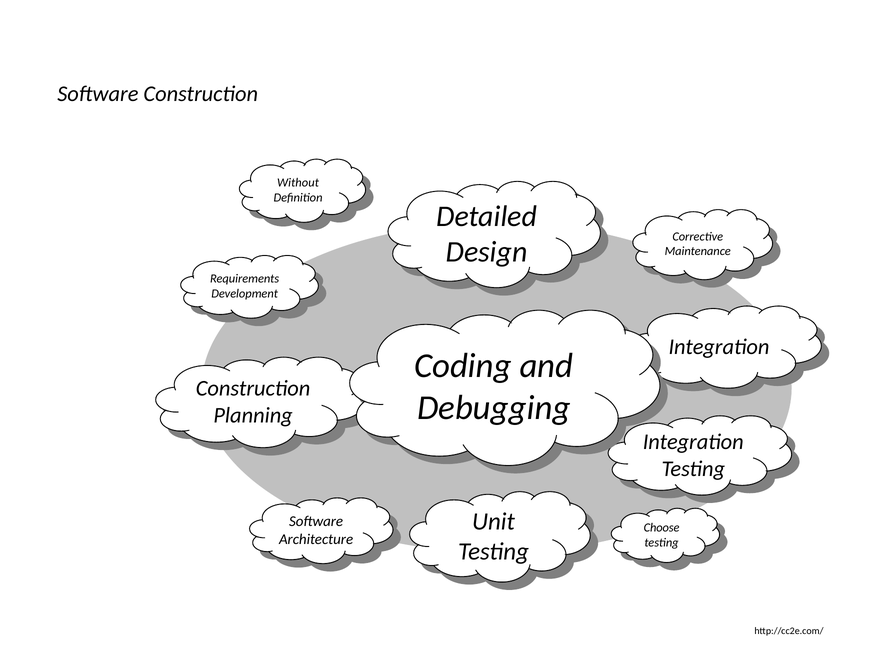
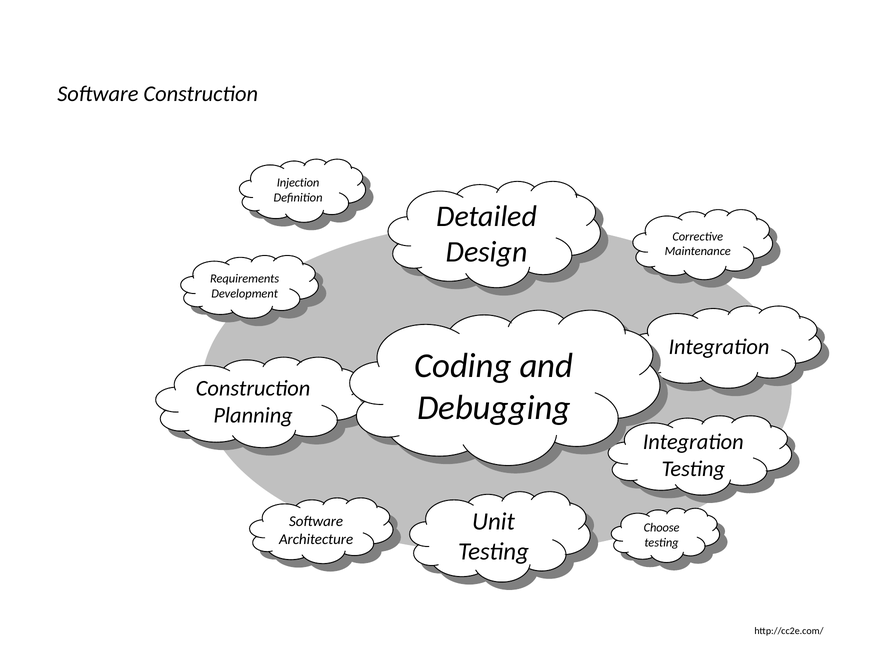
Without: Without -> Injection
